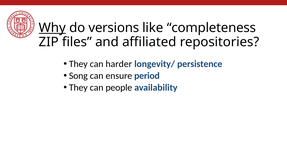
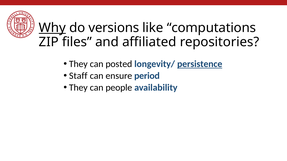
completeness: completeness -> computations
harder: harder -> posted
persistence underline: none -> present
Song: Song -> Staff
